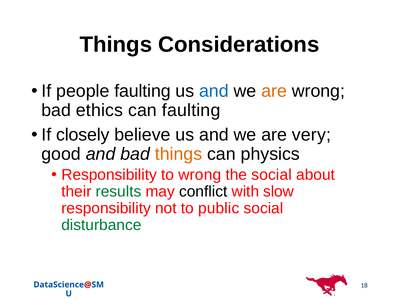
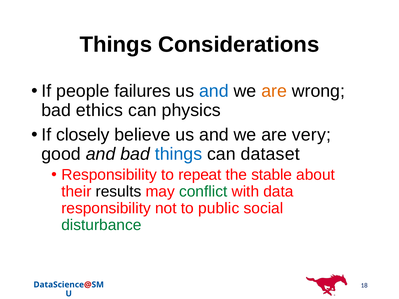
people faulting: faulting -> failures
can faulting: faulting -> physics
things at (179, 154) colour: orange -> blue
physics: physics -> dataset
to wrong: wrong -> repeat
the social: social -> stable
results colour: green -> black
conﬂict colour: black -> green
slow: slow -> data
